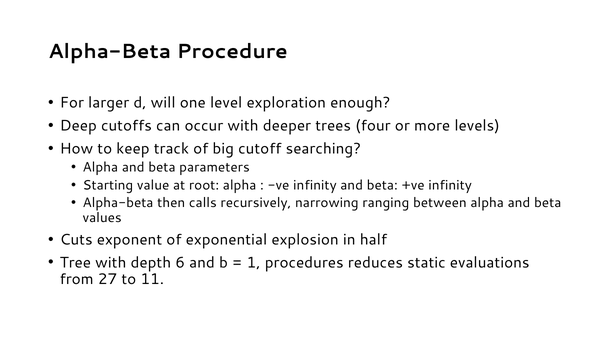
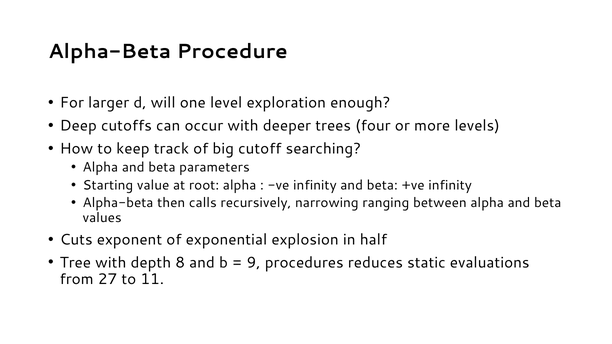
6: 6 -> 8
1: 1 -> 9
